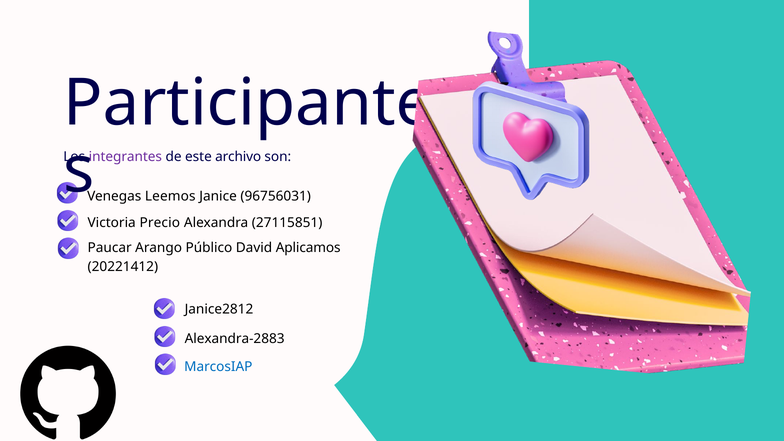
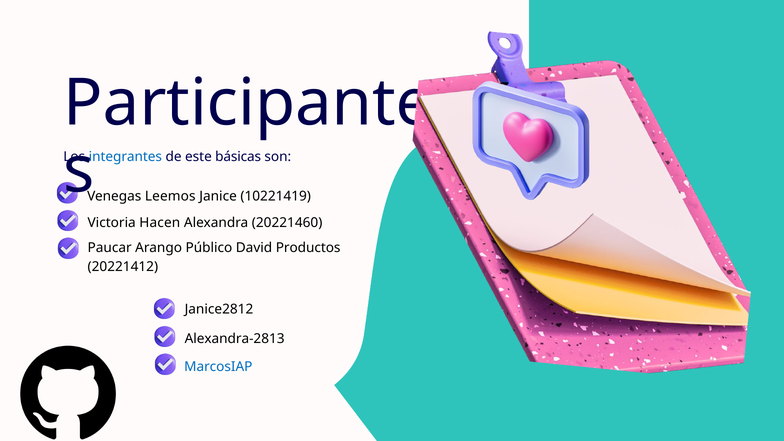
integrantes colour: purple -> blue
archivo: archivo -> básicas
96756031: 96756031 -> 10221419
Precio: Precio -> Hacen
27115851: 27115851 -> 20221460
Aplicamos: Aplicamos -> Productos
Alexandra-2883: Alexandra-2883 -> Alexandra-2813
